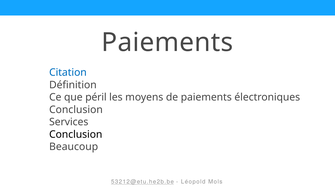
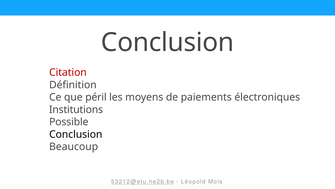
Paiements at (167, 42): Paiements -> Conclusion
Citation colour: blue -> red
Conclusion at (76, 109): Conclusion -> Institutions
Services: Services -> Possible
